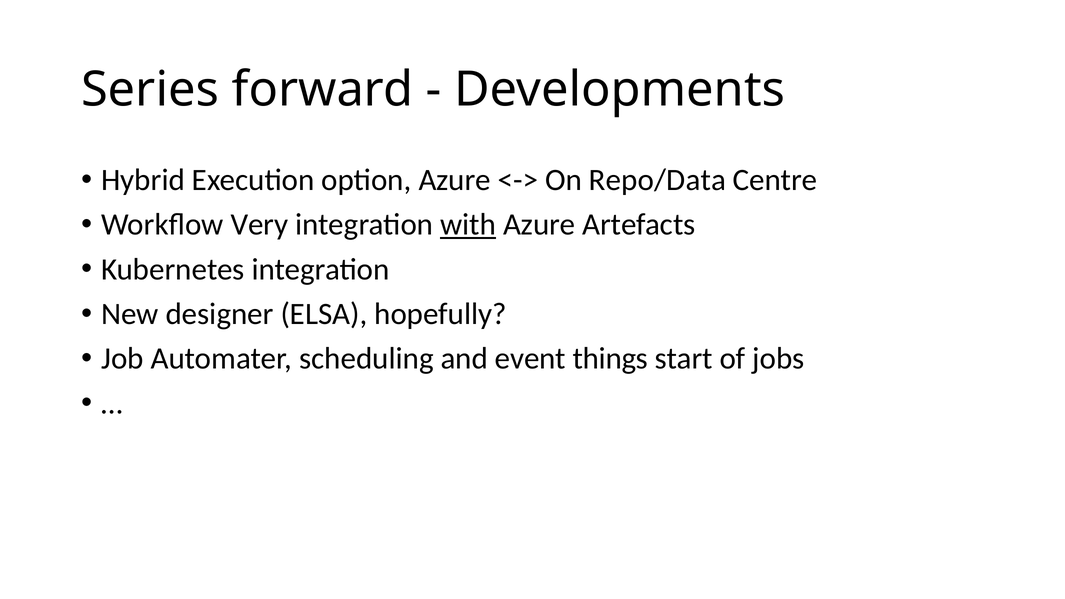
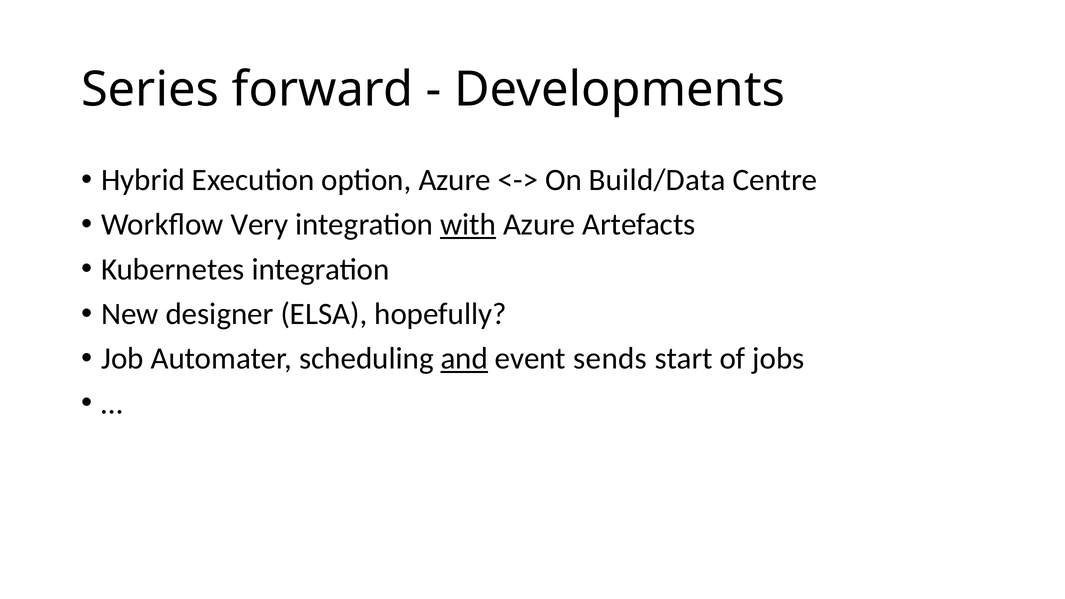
Repo/Data: Repo/Data -> Build/Data
and underline: none -> present
things: things -> sends
